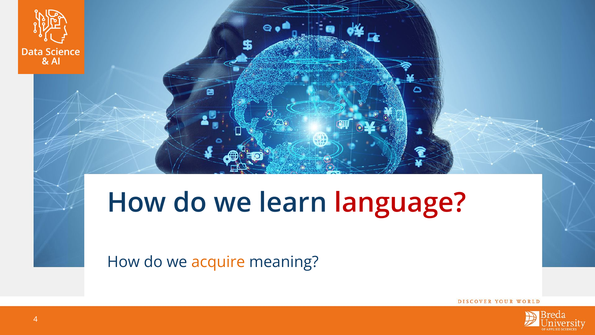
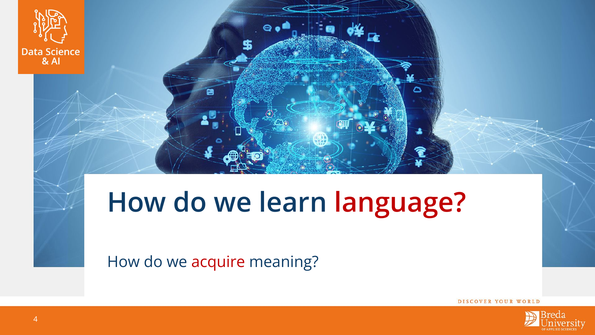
acquire colour: orange -> red
